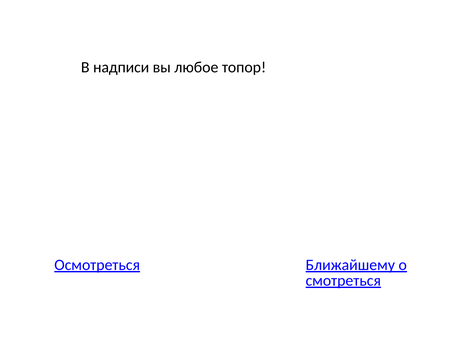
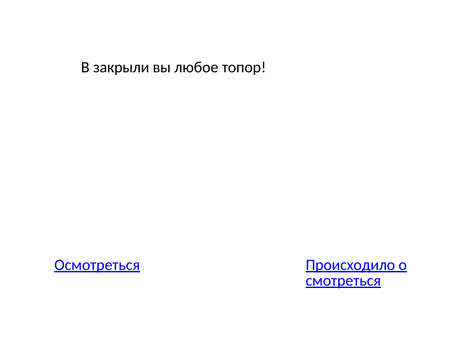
надписи: надписи -> закрыли
Ближайшему: Ближайшему -> Происходило
